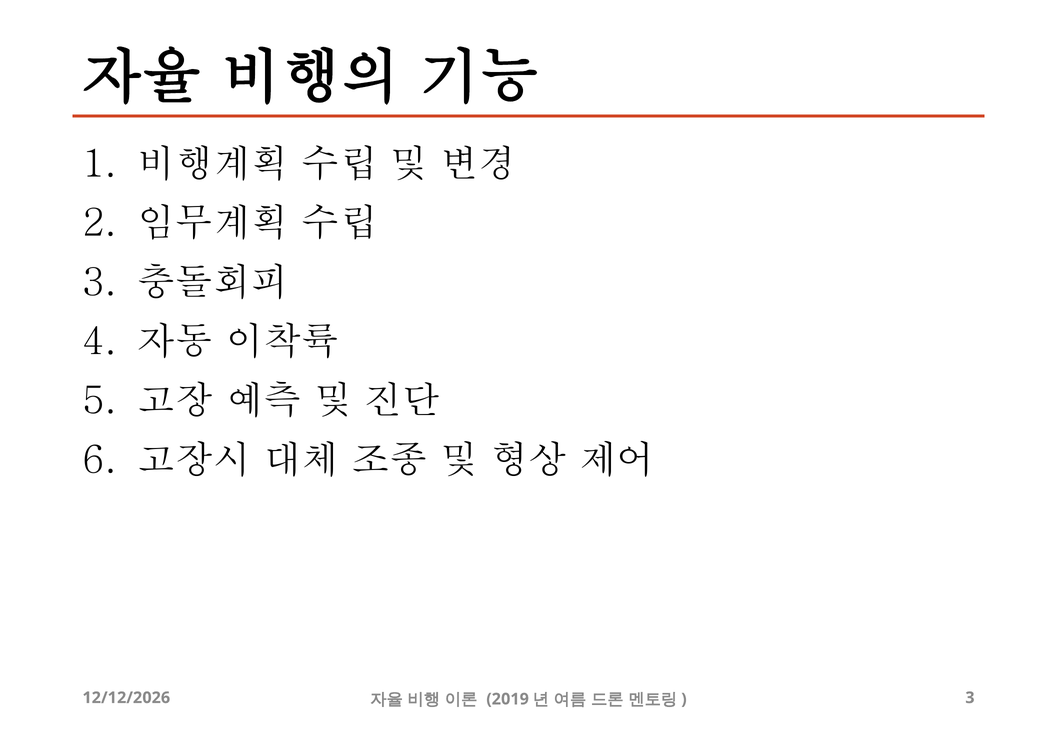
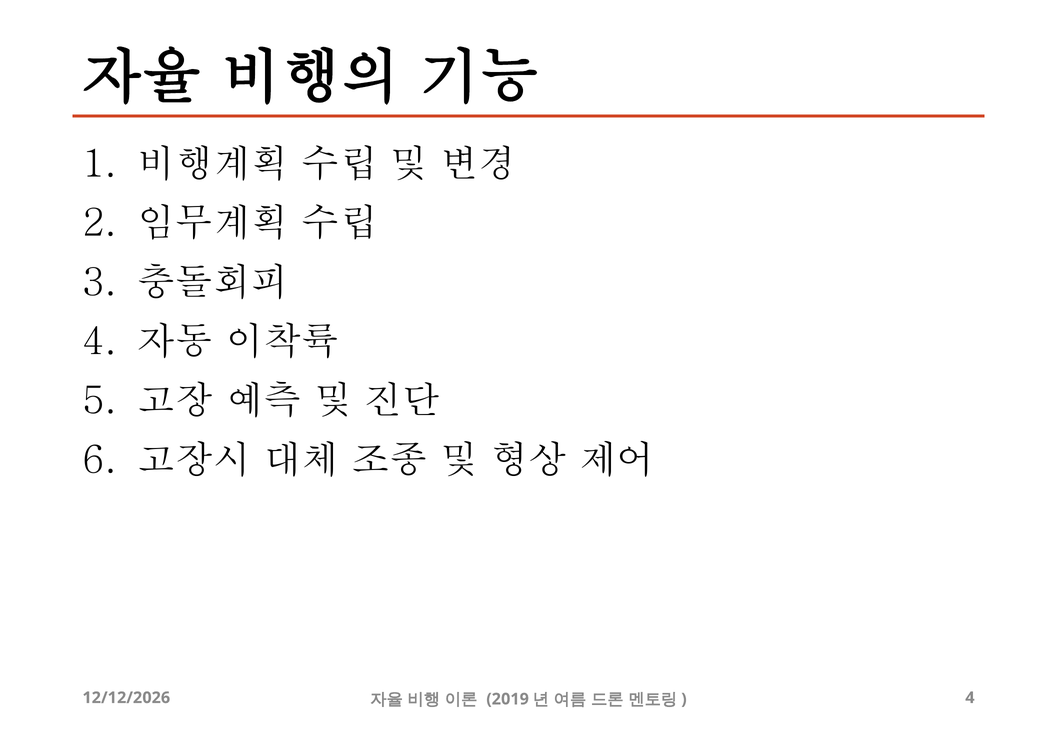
3 at (970, 698): 3 -> 4
